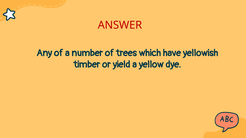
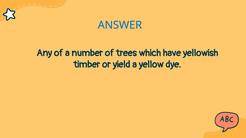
ANSWER colour: red -> blue
